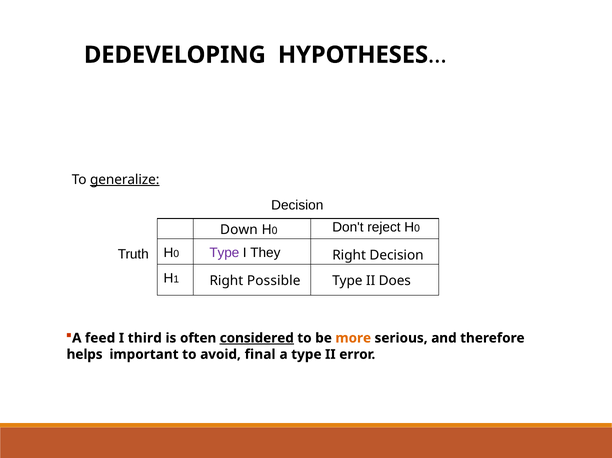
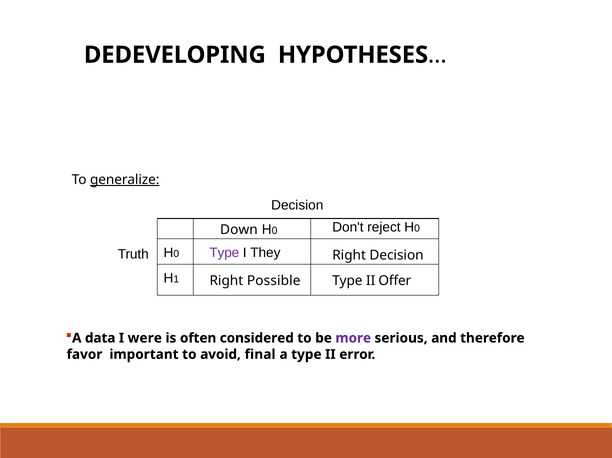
Does: Does -> Offer
feed: feed -> data
third: third -> were
considered underline: present -> none
more colour: orange -> purple
helps: helps -> favor
